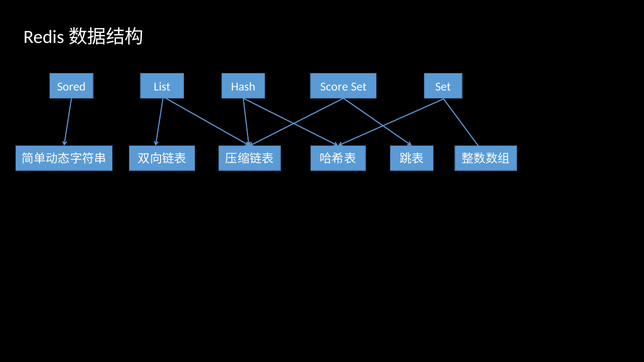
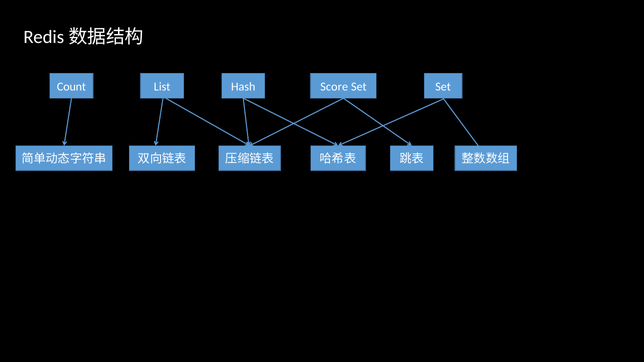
Sored: Sored -> Count
